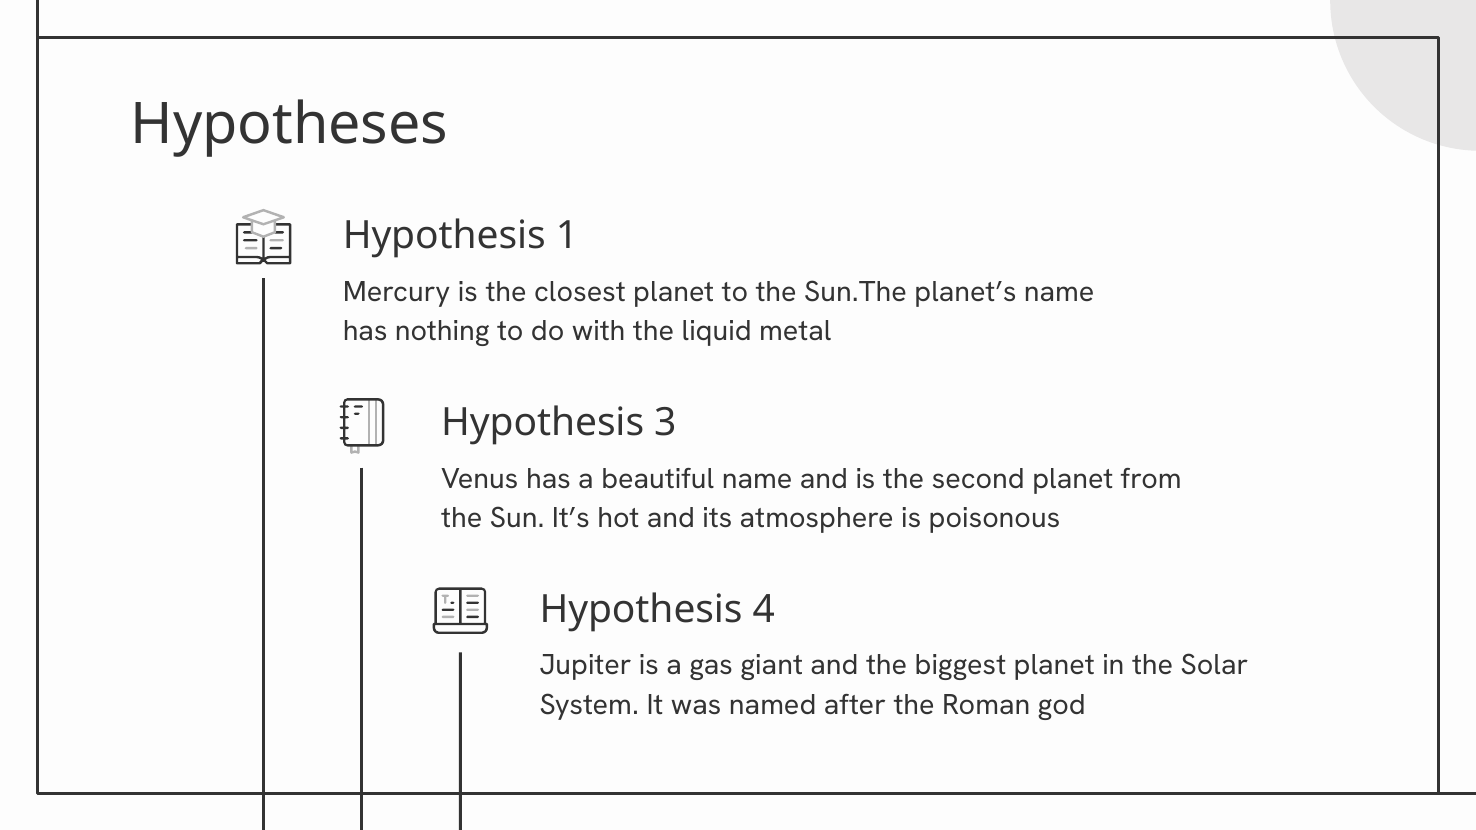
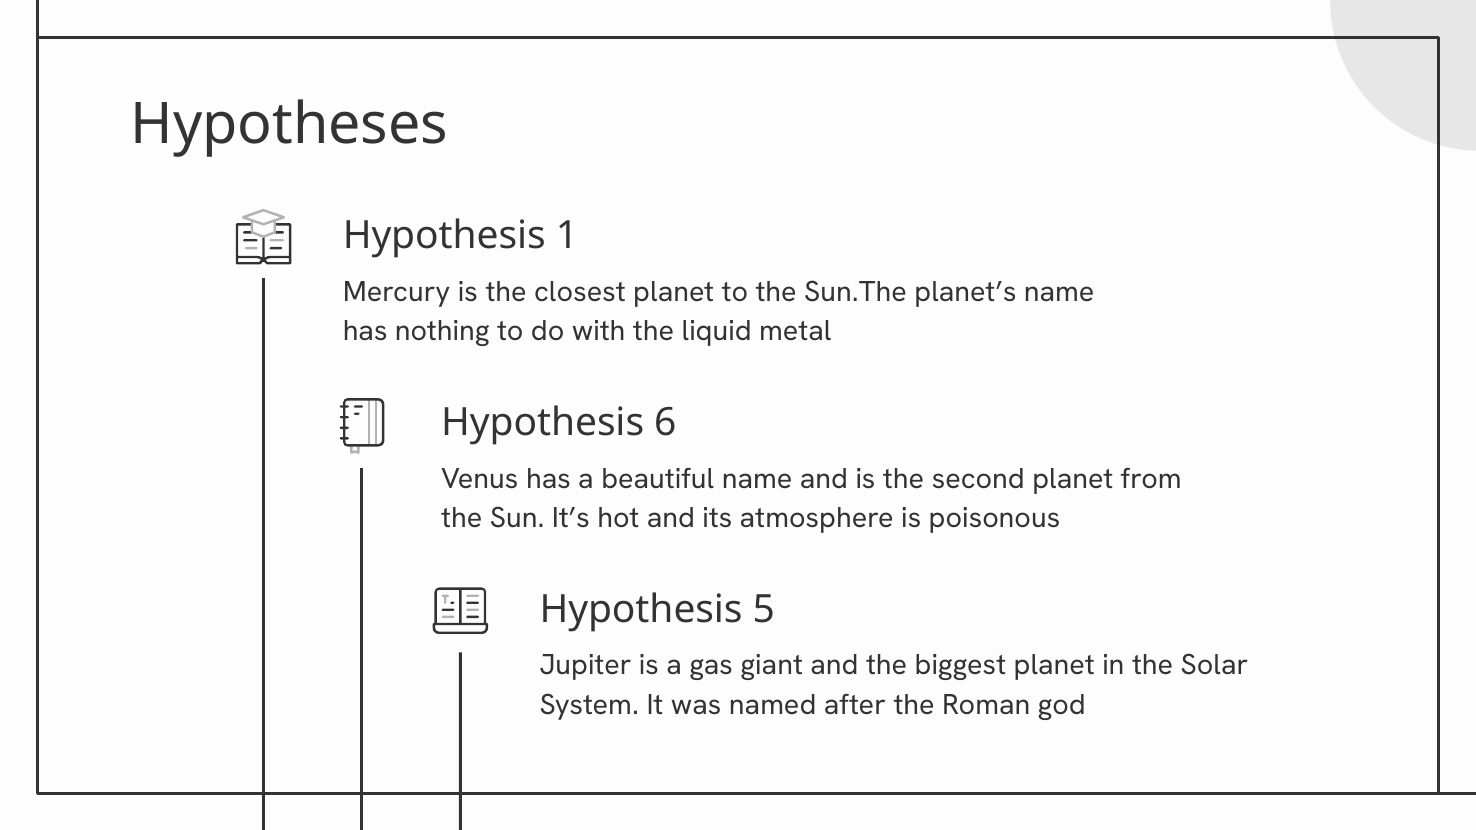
3: 3 -> 6
4: 4 -> 5
